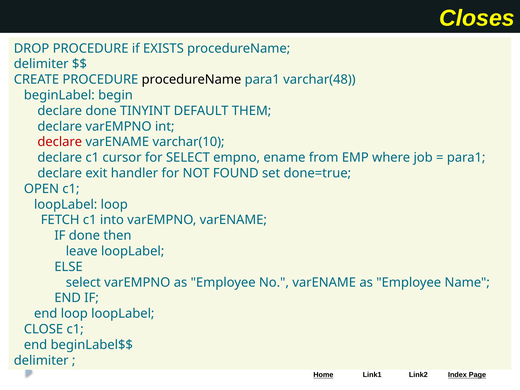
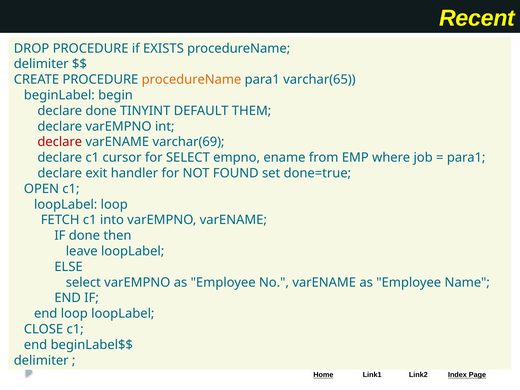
Closes: Closes -> Recent
procedureName at (191, 80) colour: black -> orange
varchar(48: varchar(48 -> varchar(65
varchar(10: varchar(10 -> varchar(69
